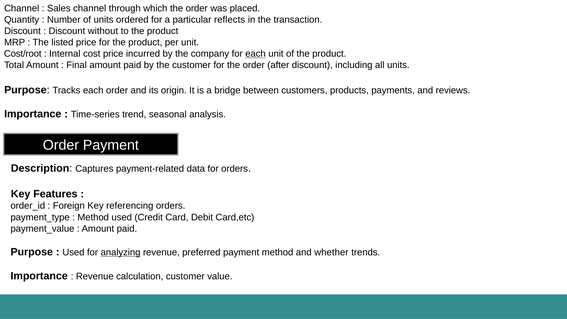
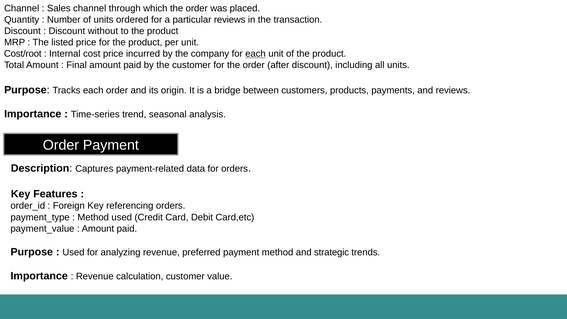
particular reflects: reflects -> reviews
analyzing underline: present -> none
whether: whether -> strategic
